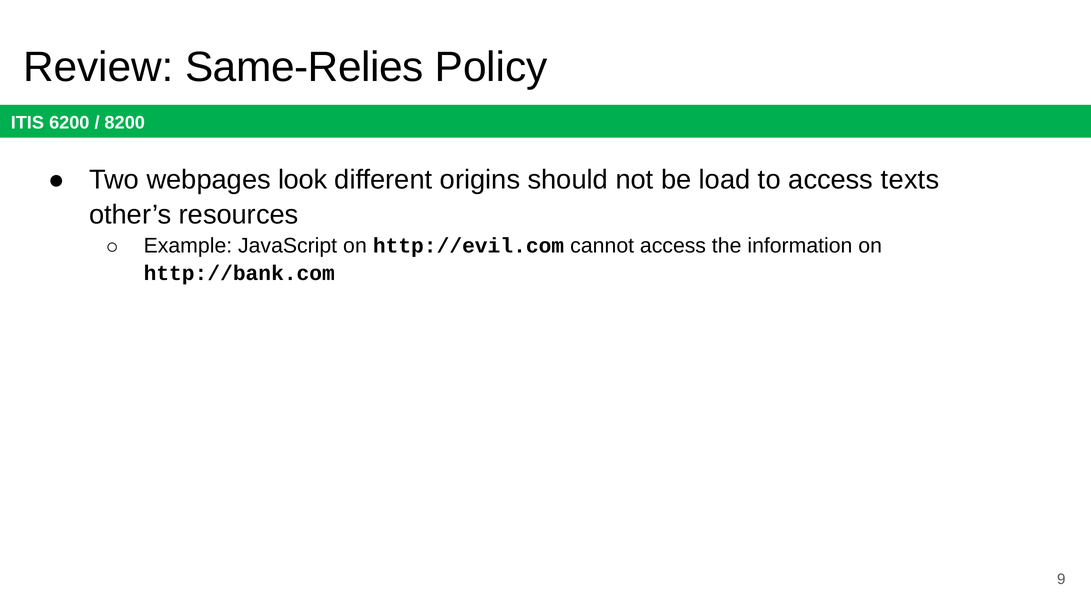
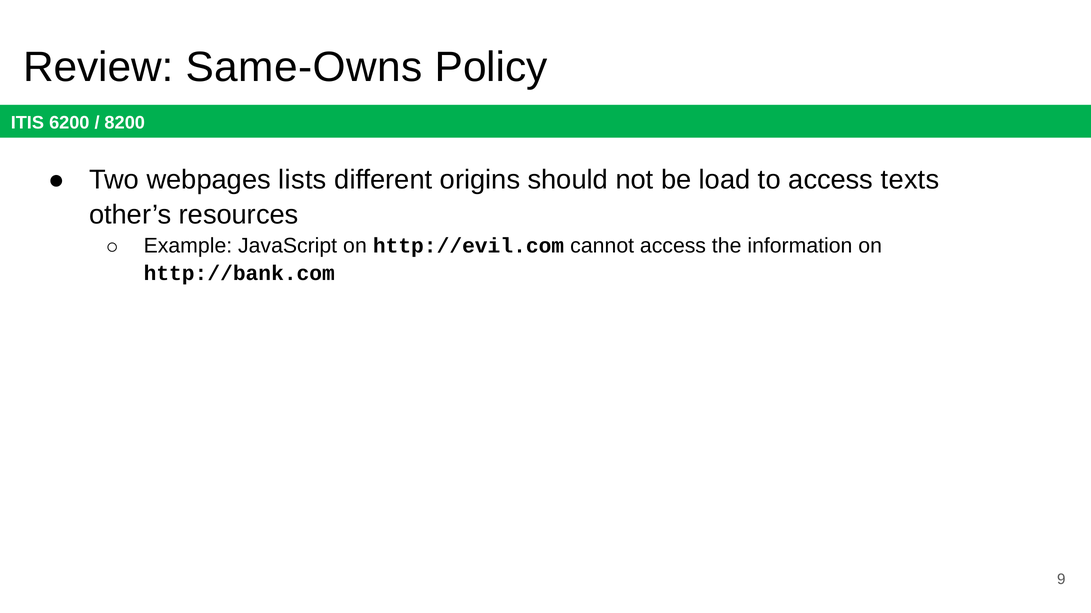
Same-Relies: Same-Relies -> Same-Owns
look: look -> lists
